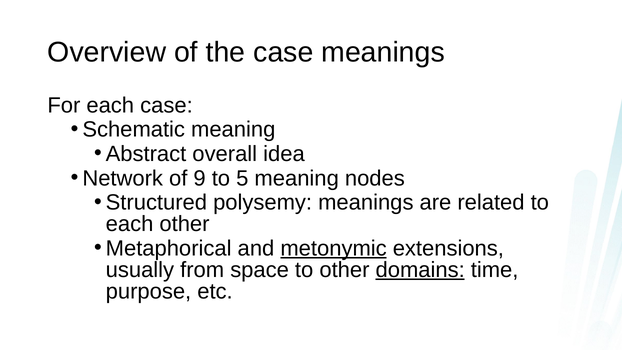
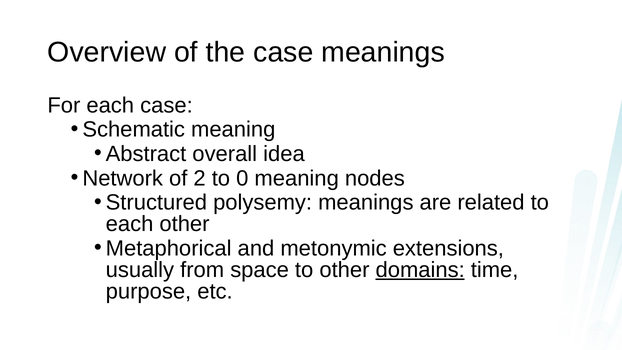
9: 9 -> 2
5: 5 -> 0
metonymic underline: present -> none
